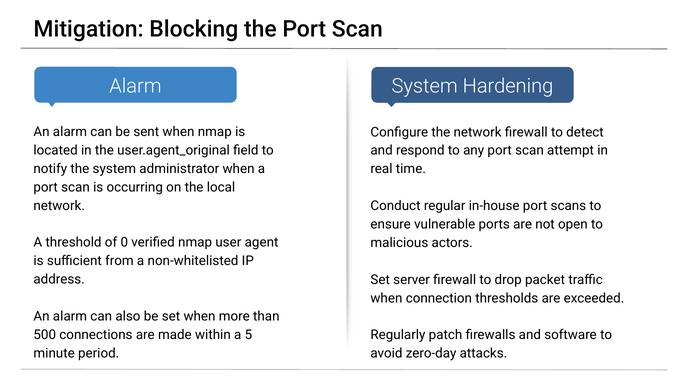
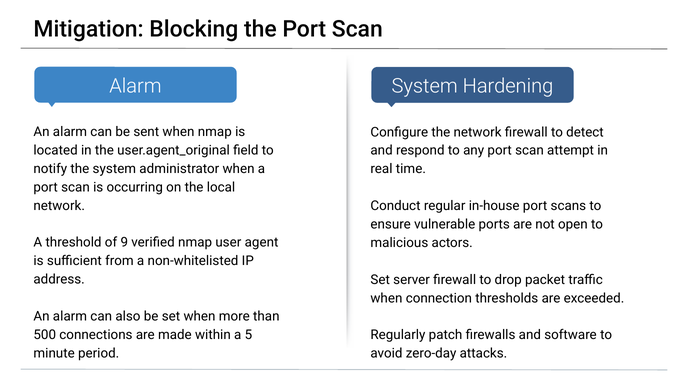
0: 0 -> 9
